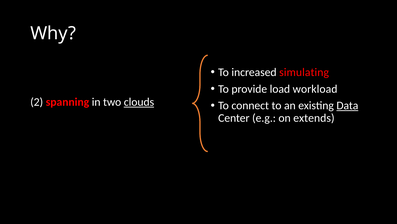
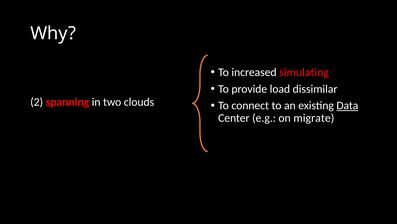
workload: workload -> dissimilar
clouds underline: present -> none
extends: extends -> migrate
